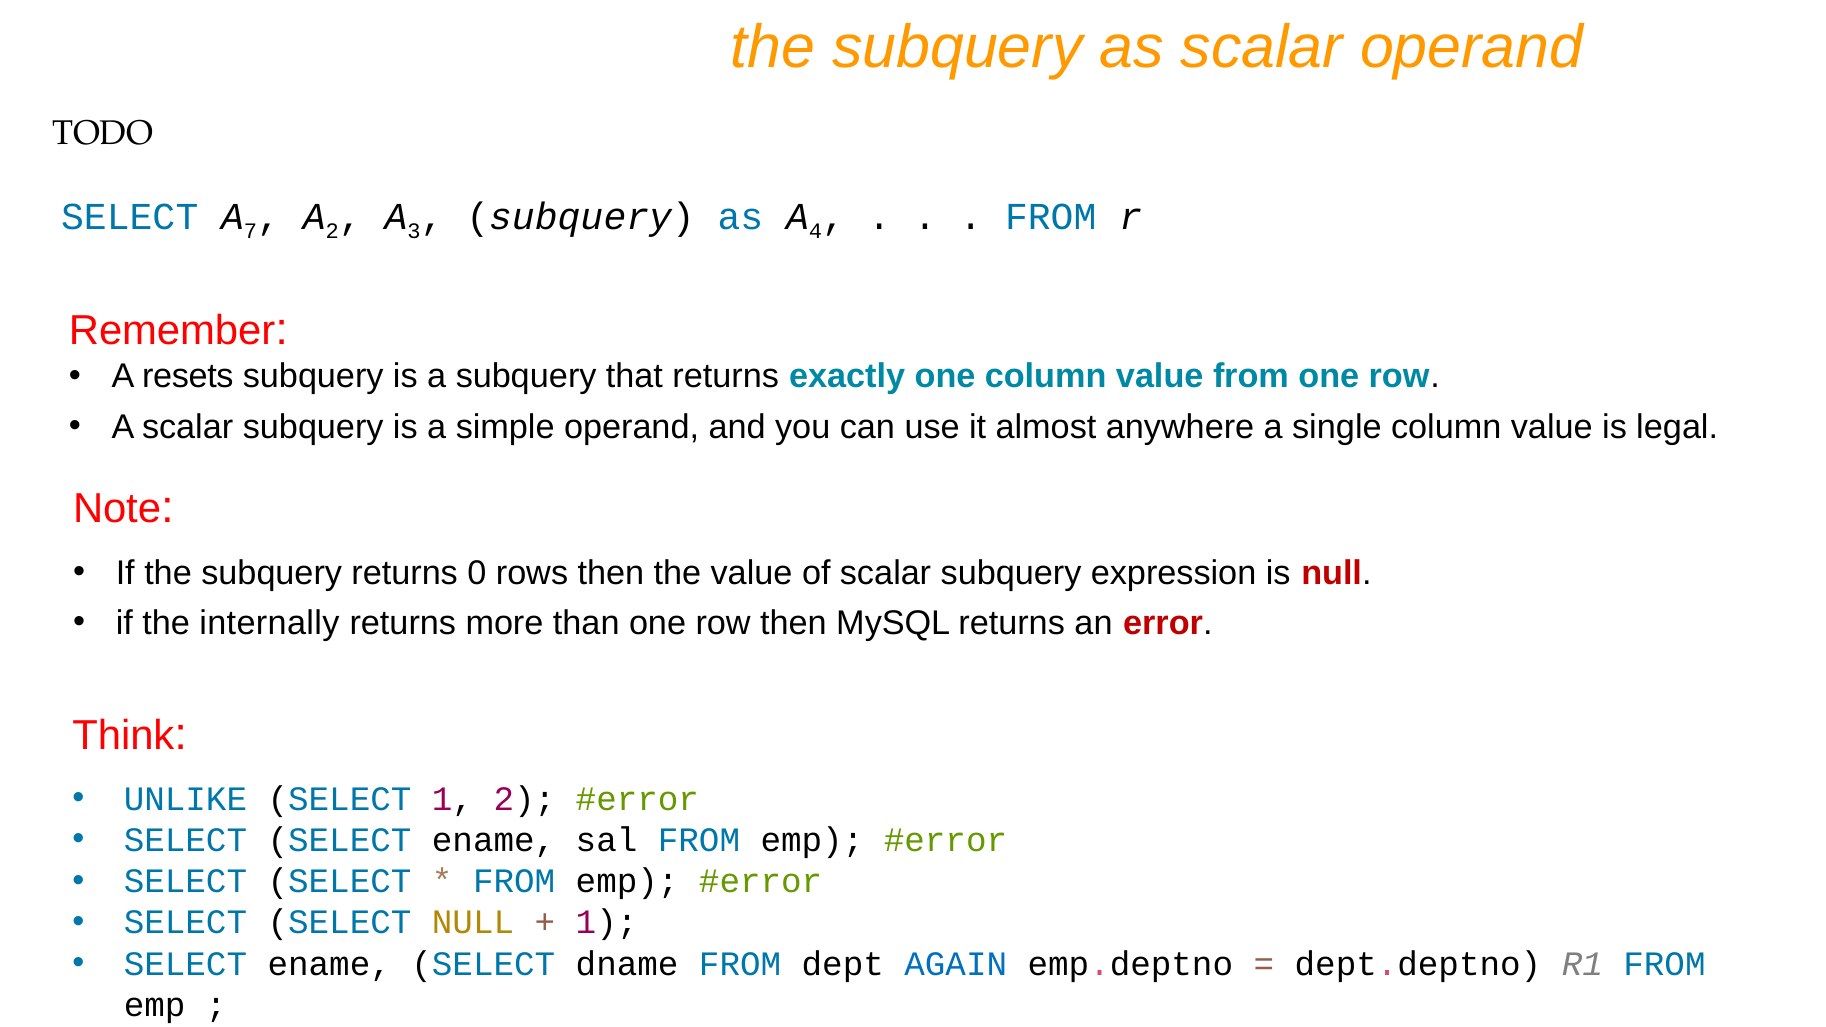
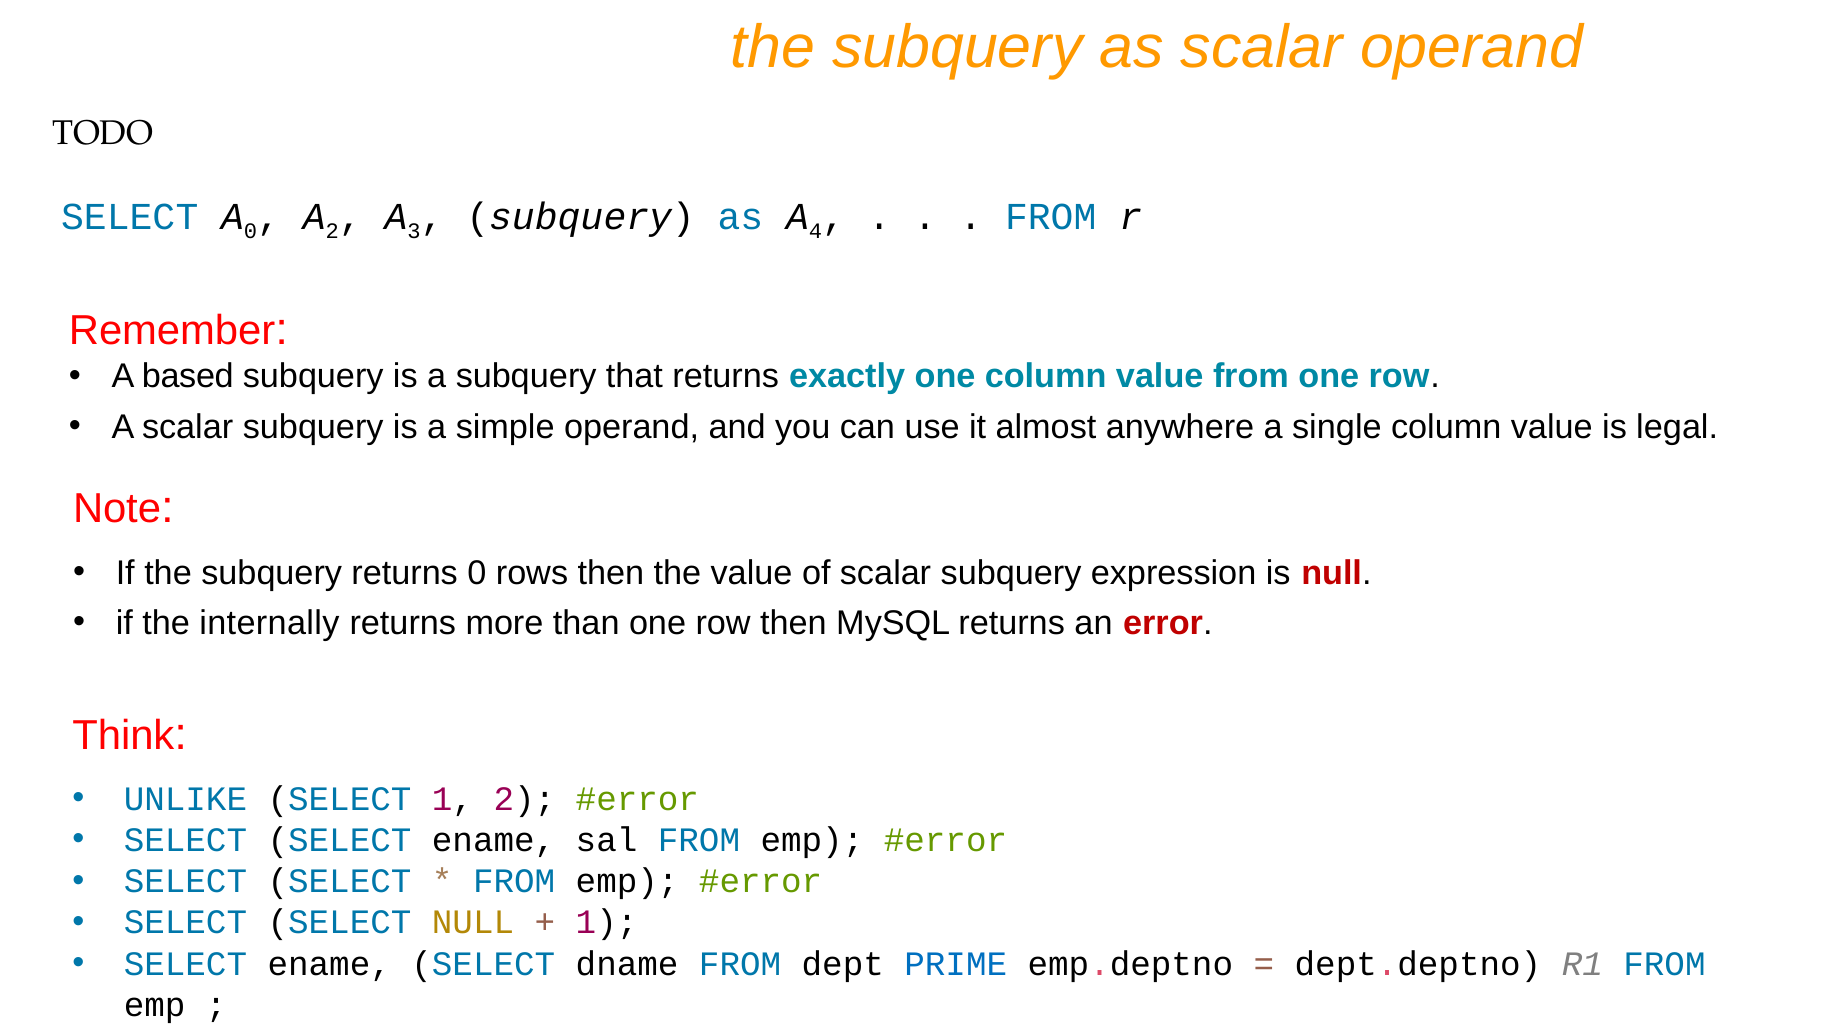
A 7: 7 -> 0
resets: resets -> based
AGAIN: AGAIN -> PRIME
